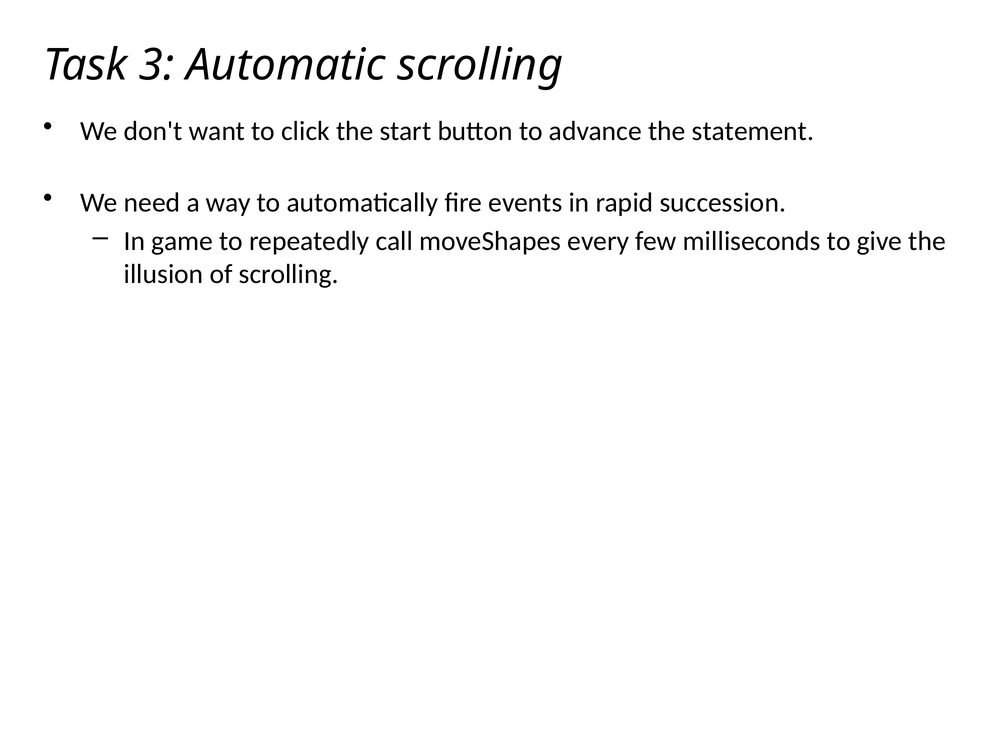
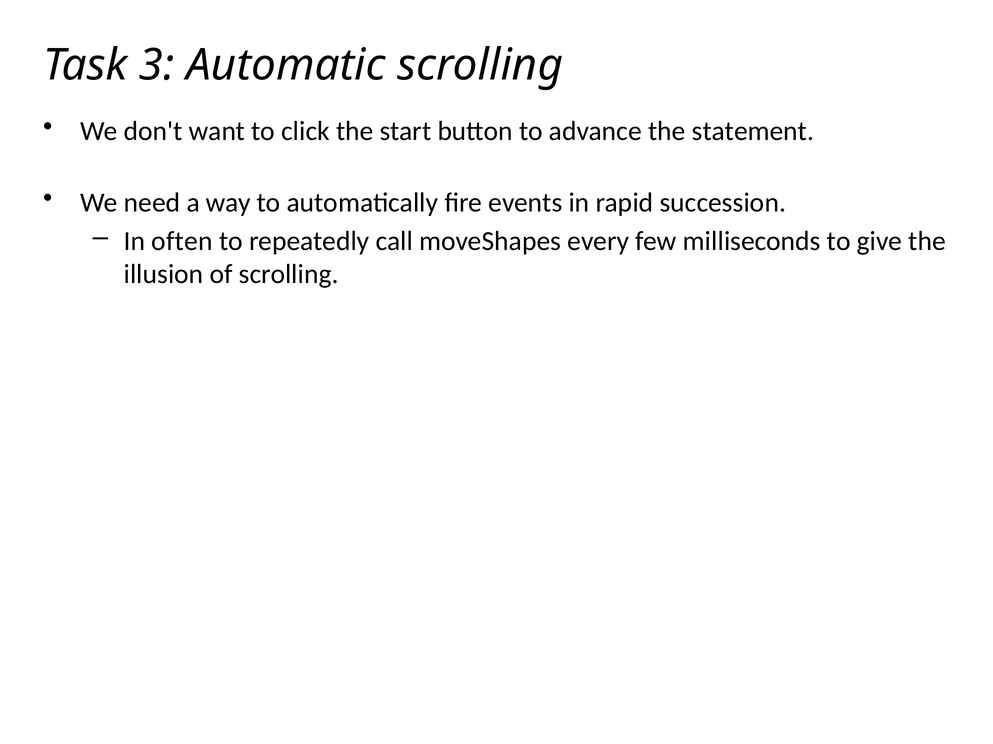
game: game -> often
